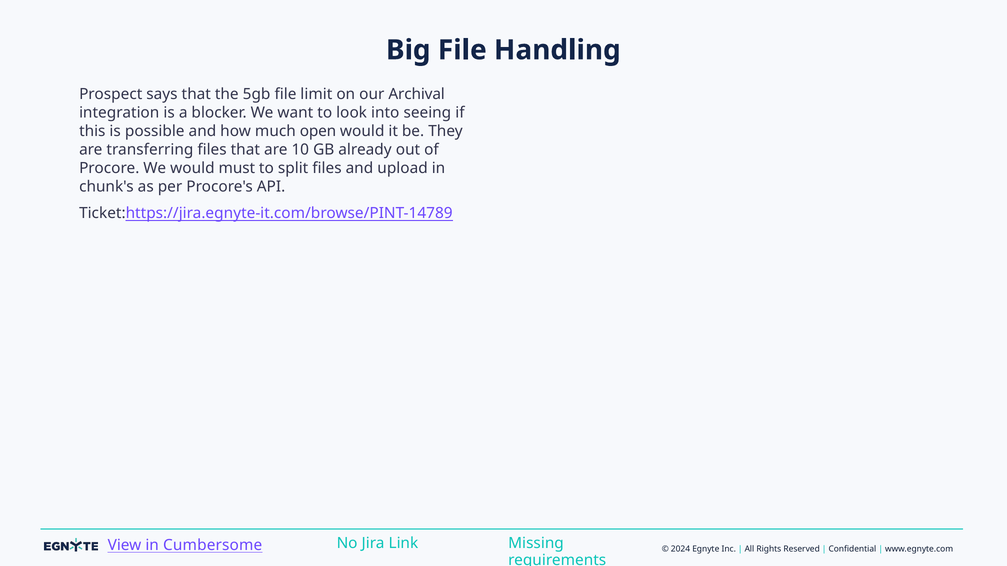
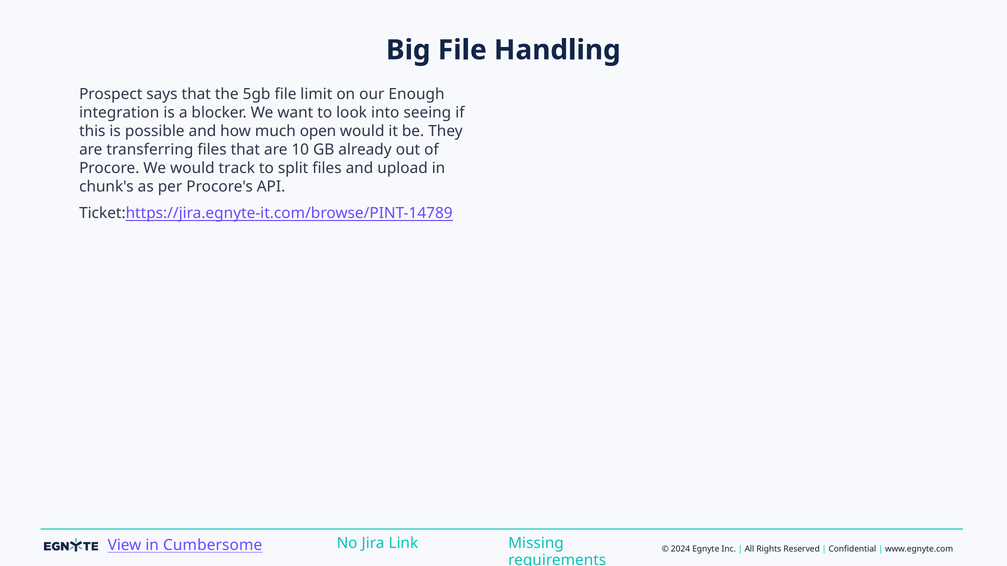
Archival: Archival -> Enough
must: must -> track
